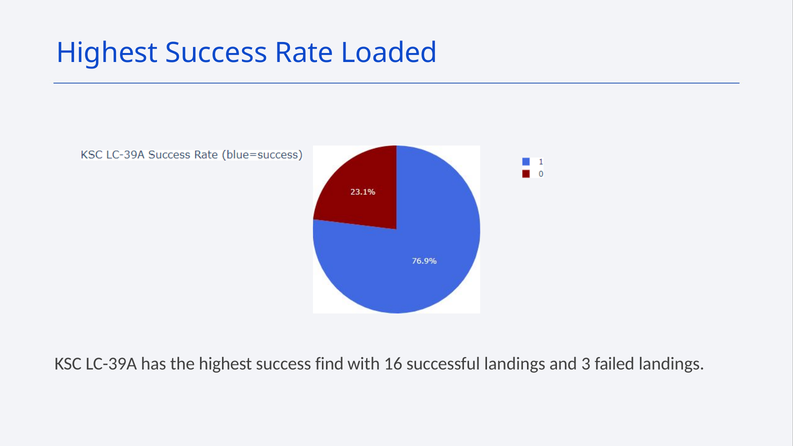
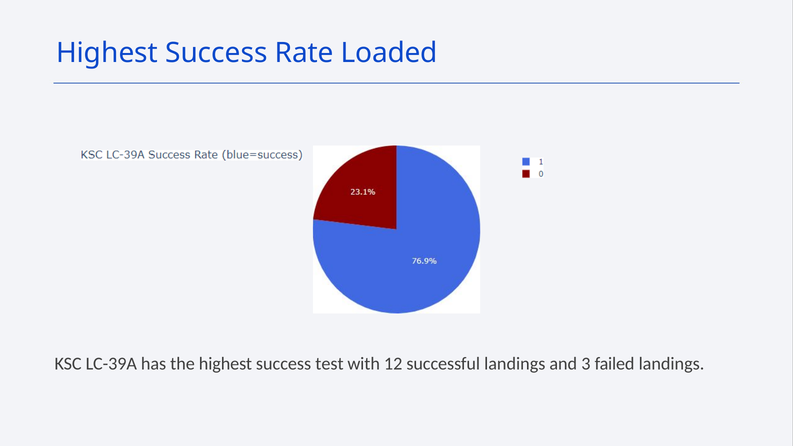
find: find -> test
16: 16 -> 12
